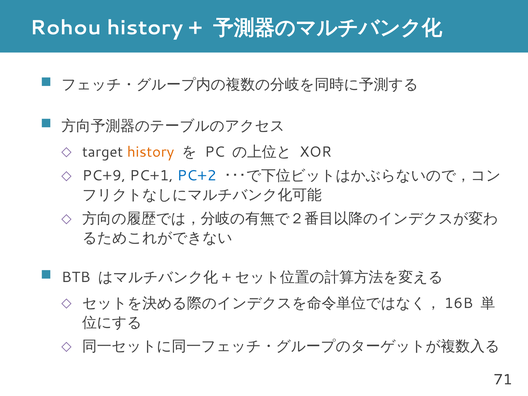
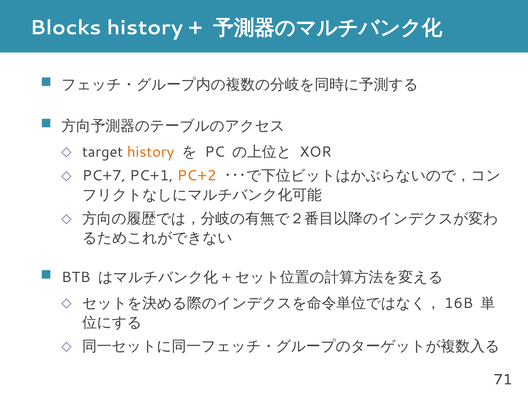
Rohou: Rohou -> Blocks
PC+9: PC+9 -> PC+7
PC+2 colour: blue -> orange
